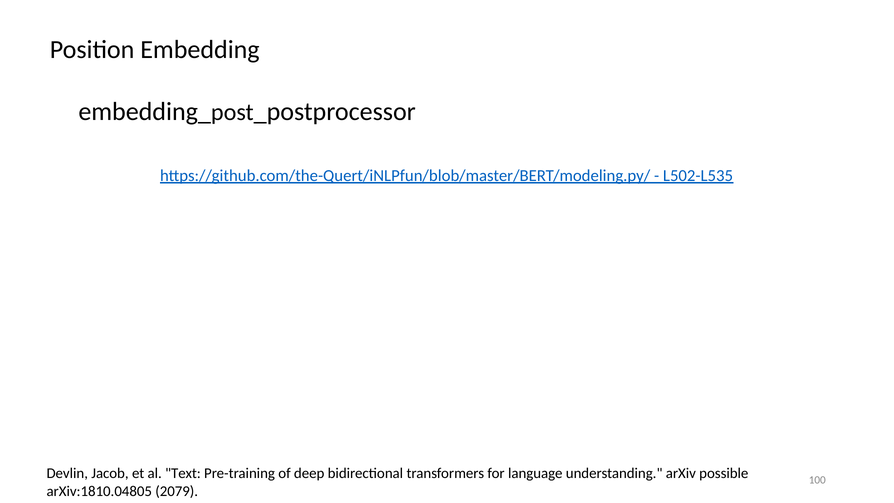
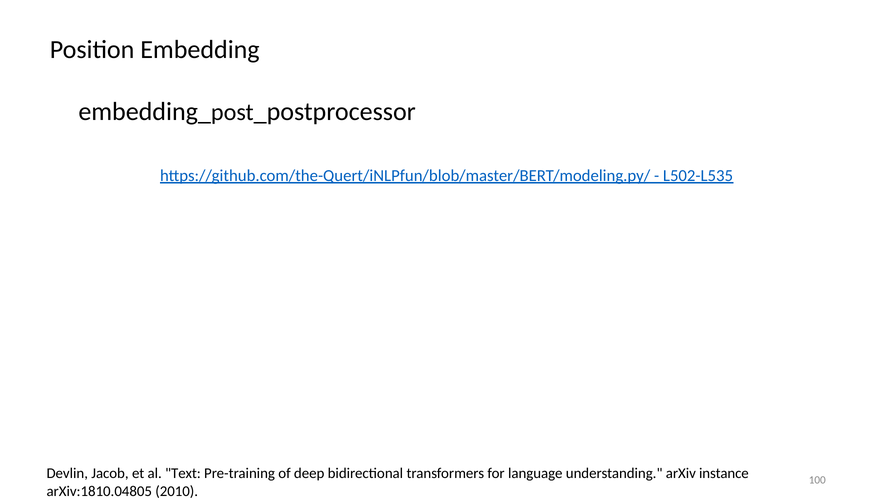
possible: possible -> instance
2079: 2079 -> 2010
